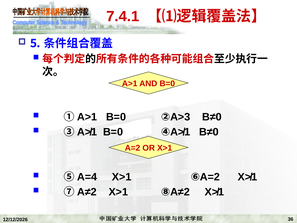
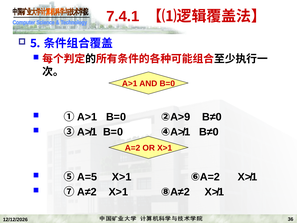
A>3: A>3 -> A>9
A=4: A=4 -> A=5
